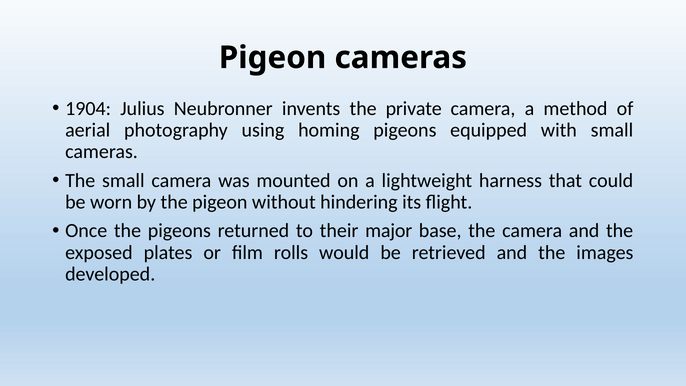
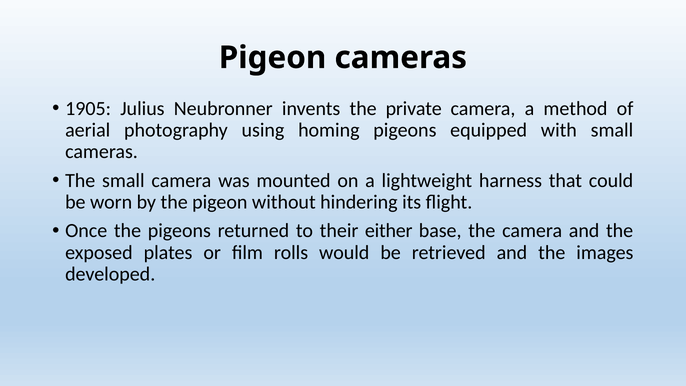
1904: 1904 -> 1905
major: major -> either
